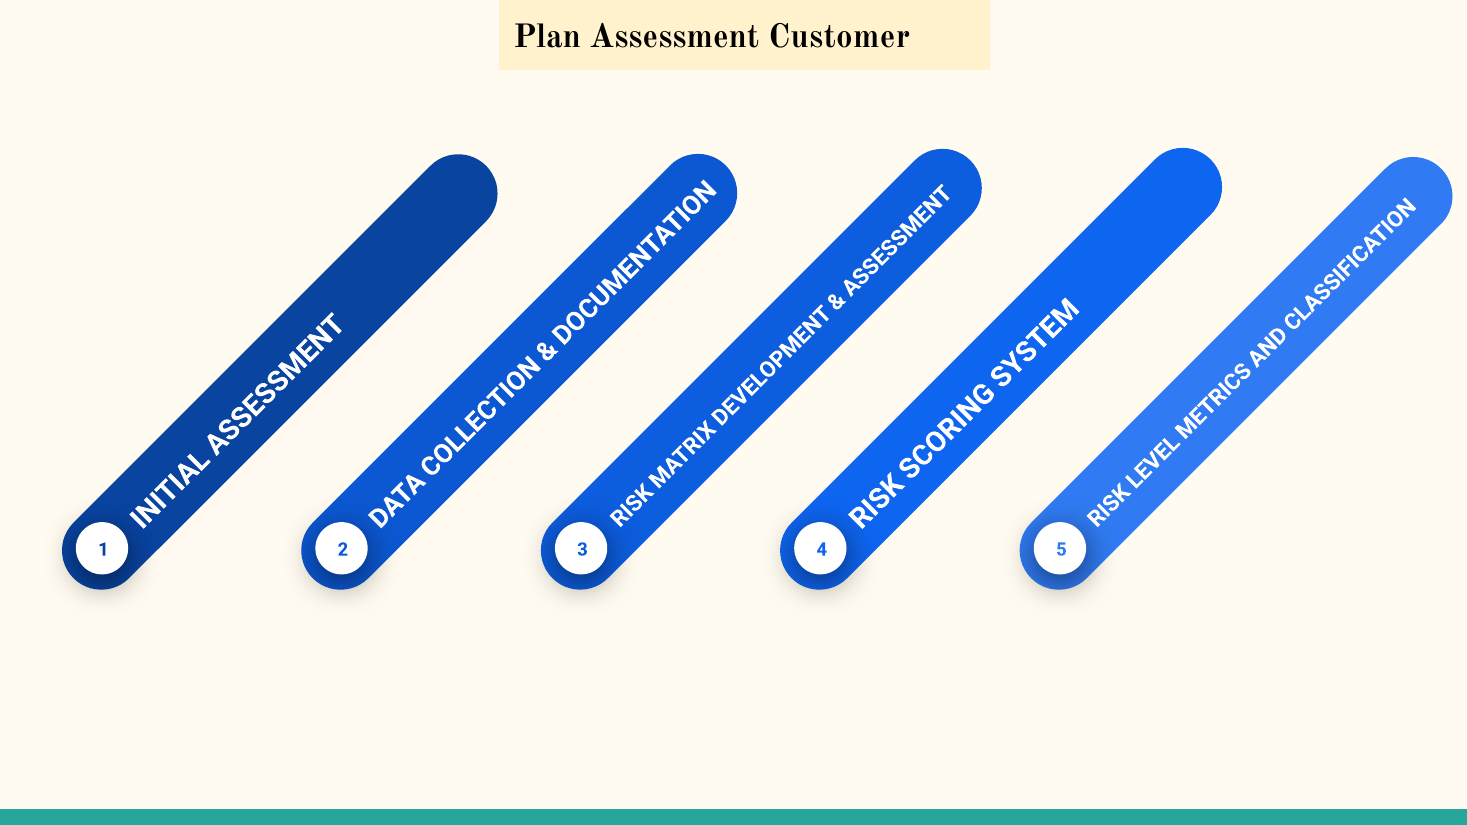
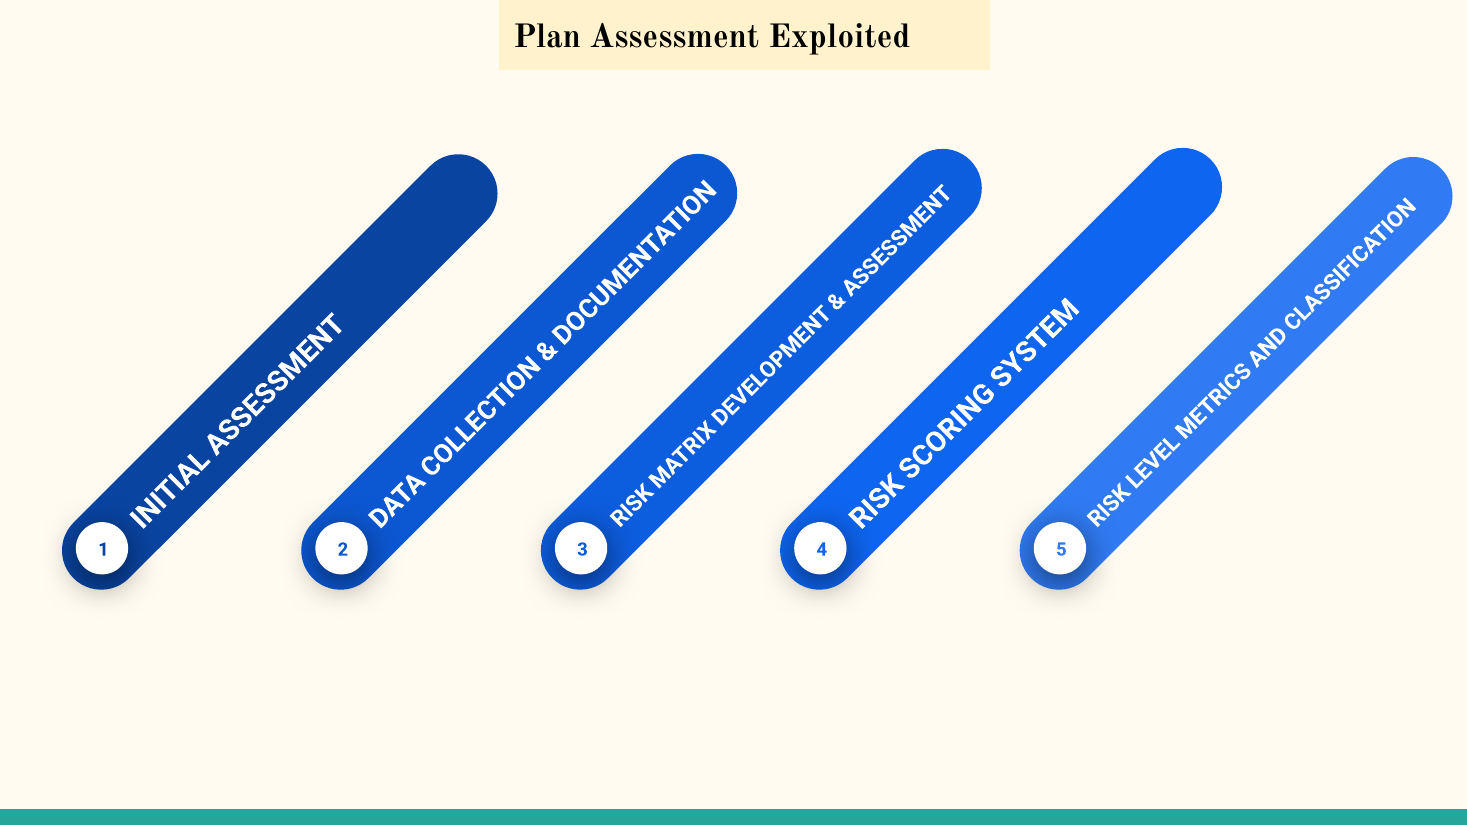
Customer: Customer -> Exploited
